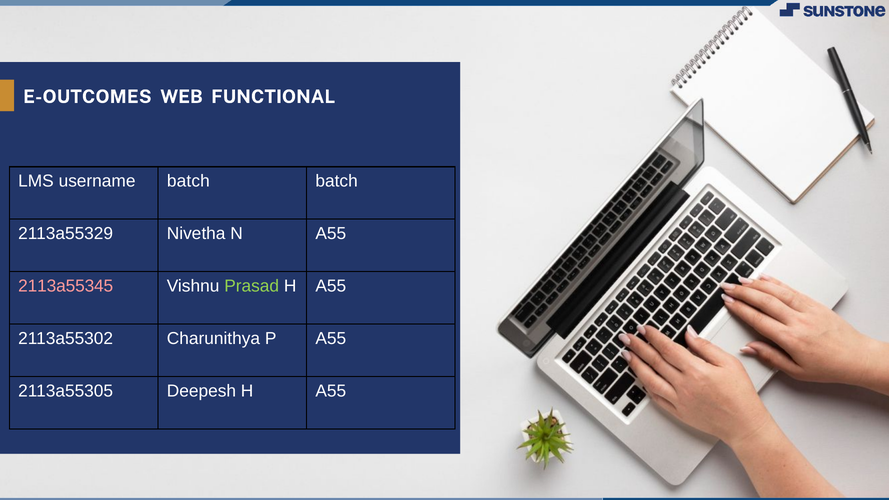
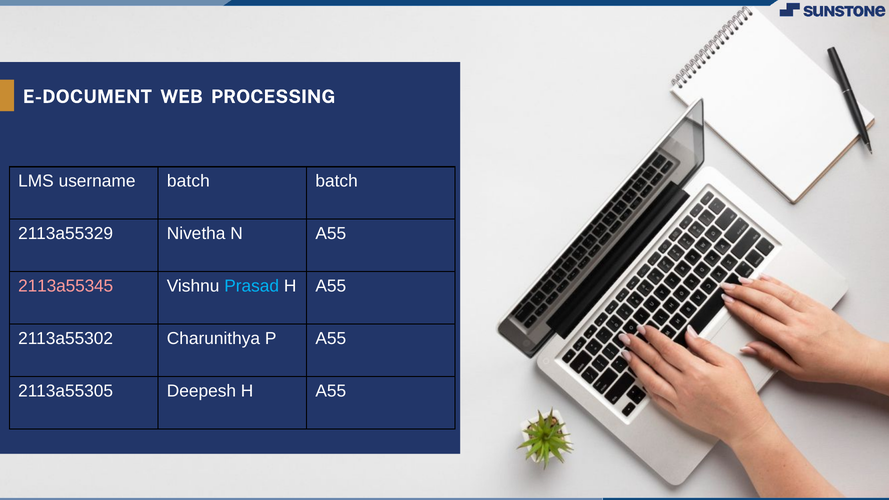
E-OUTCOMES: E-OUTCOMES -> E-DOCUMENT
FUNCTIONAL: FUNCTIONAL -> PROCESSING
Prasad colour: light green -> light blue
